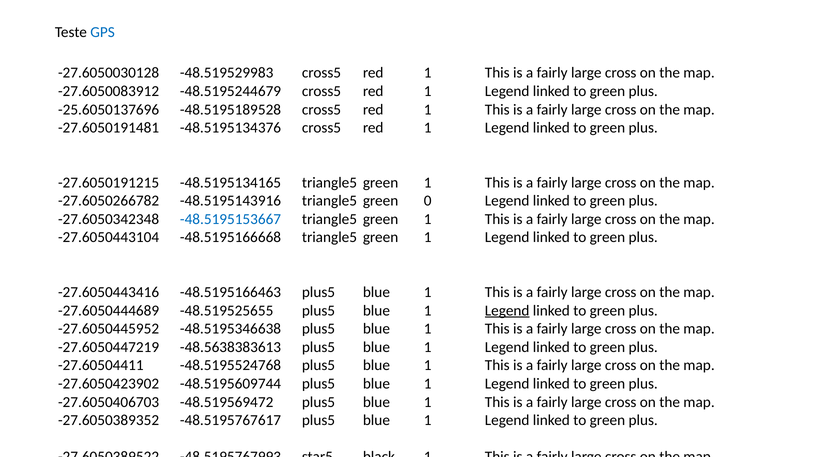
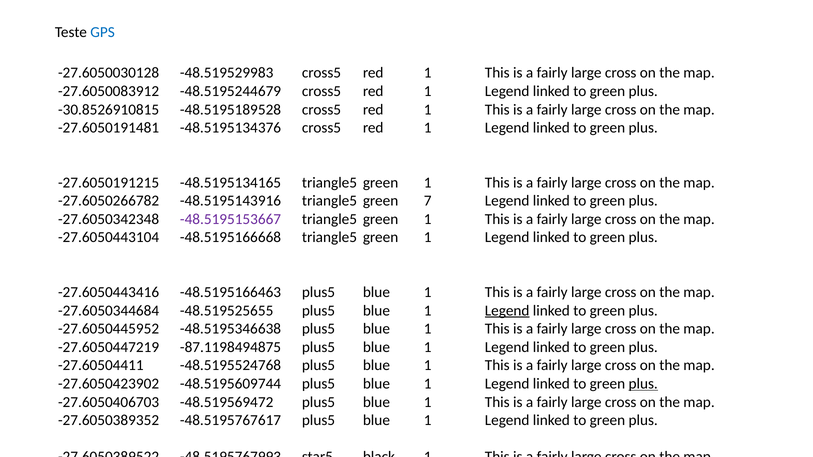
-25.6050137696: -25.6050137696 -> -30.8526910815
0: 0 -> 7
-48.5195153667 colour: blue -> purple
-27.6050444689: -27.6050444689 -> -27.6050344684
-48.5638383613: -48.5638383613 -> -87.1198494875
plus at (643, 384) underline: none -> present
